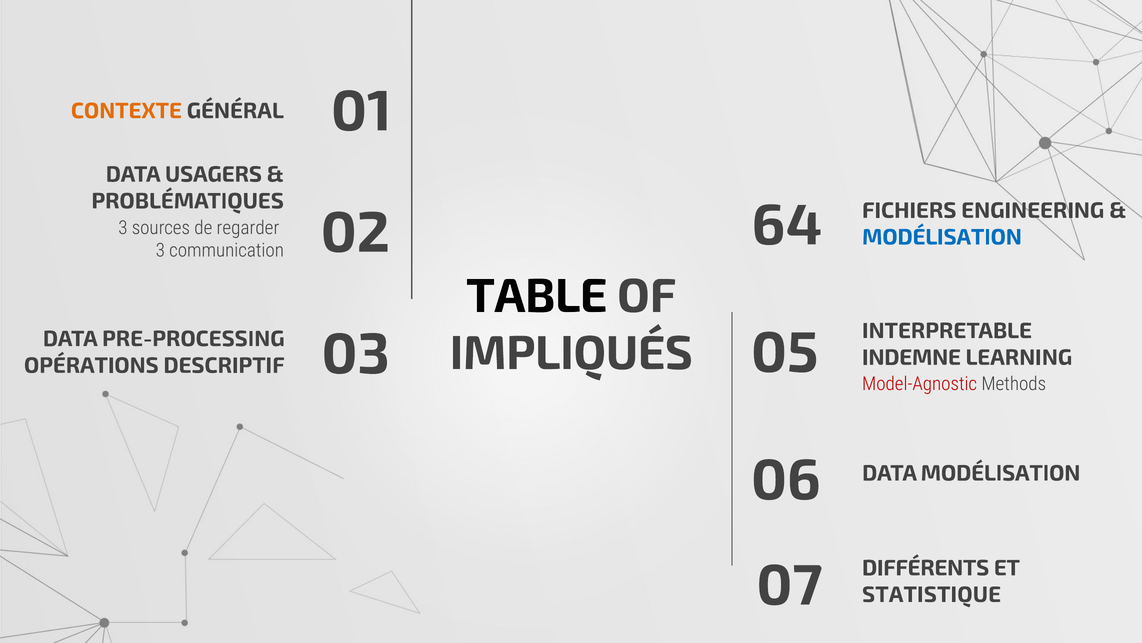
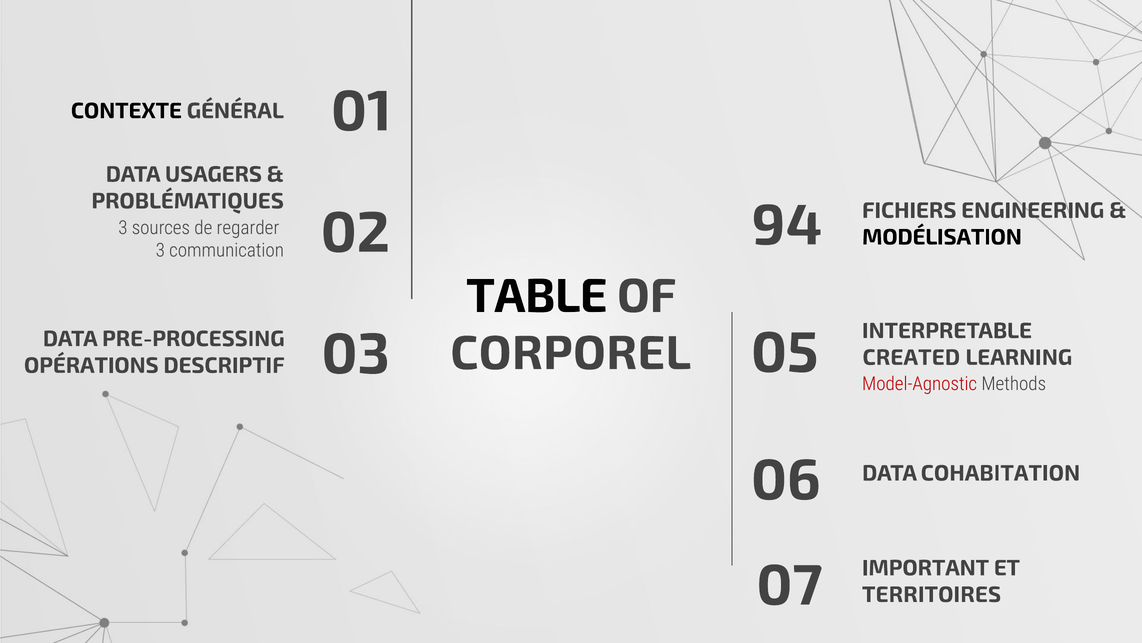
CONTEXTE colour: orange -> black
64: 64 -> 94
MODÉLISATION at (942, 237) colour: blue -> black
IMPLIQUÉS: IMPLIQUÉS -> CORPOREL
INDEMNE: INDEMNE -> CREATED
DATA MODÉLISATION: MODÉLISATION -> COHABITATION
DIFFÉRENTS: DIFFÉRENTS -> IMPORTANT
STATISTIQUE: STATISTIQUE -> TERRITOIRES
